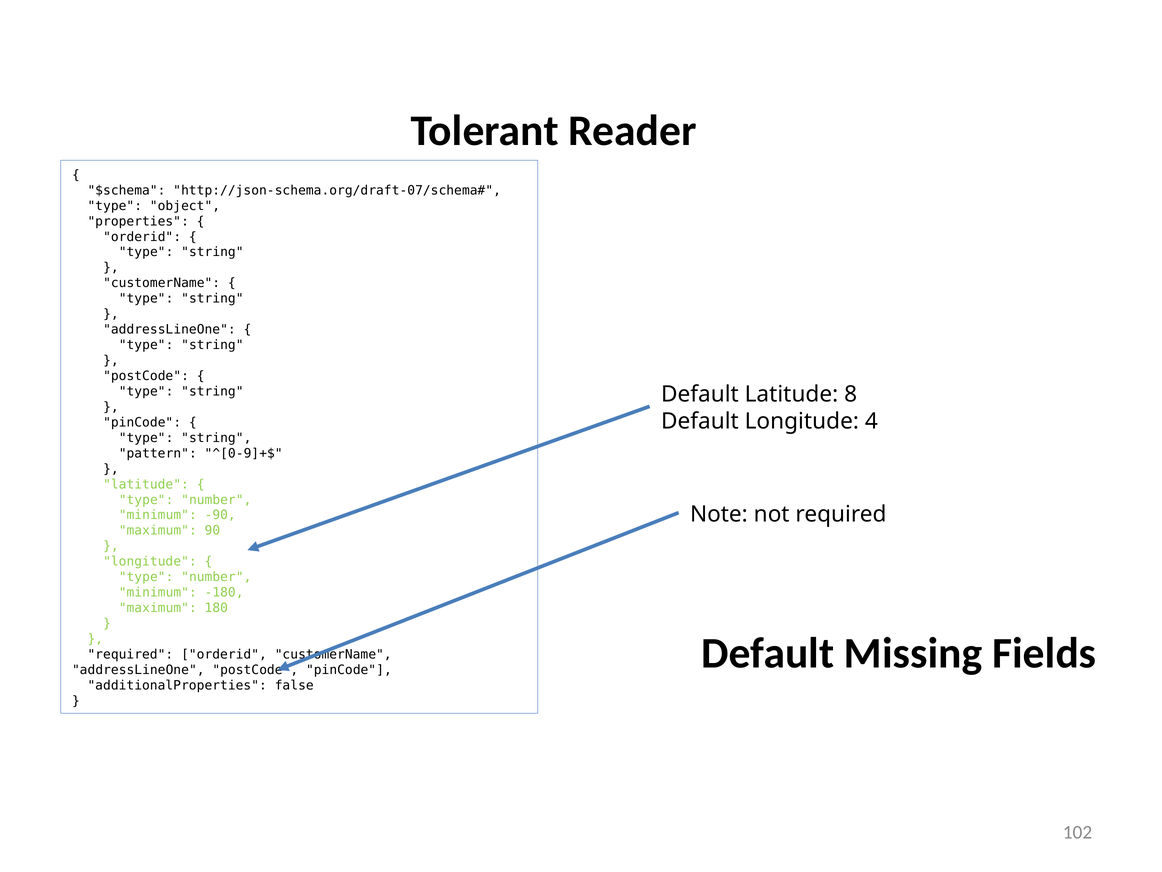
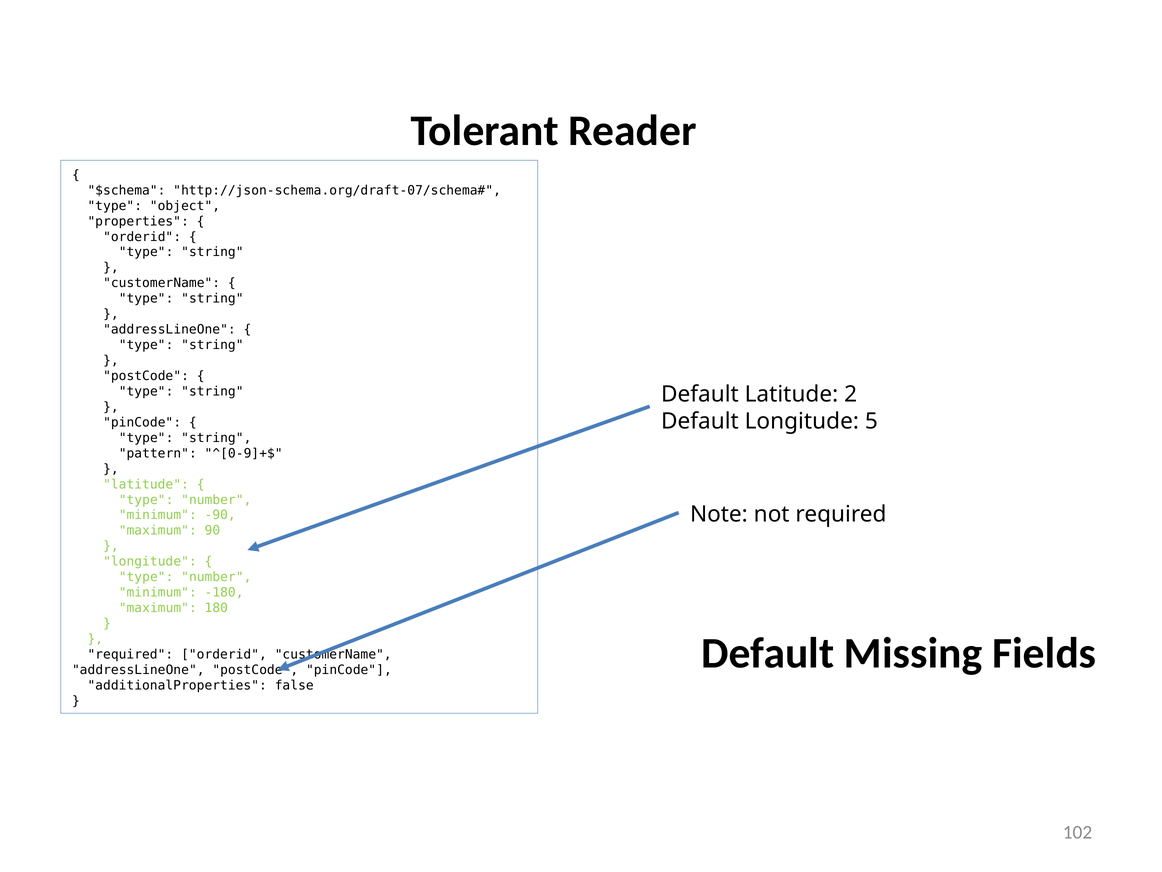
8: 8 -> 2
4: 4 -> 5
